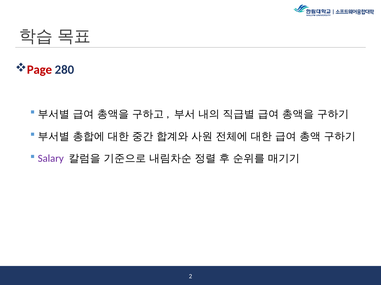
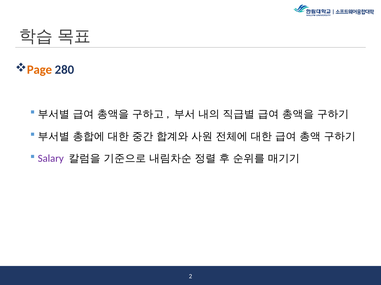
Page colour: red -> orange
